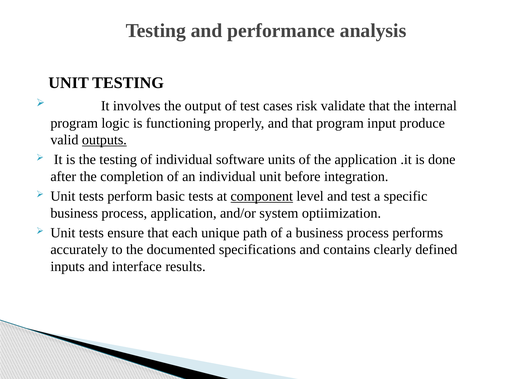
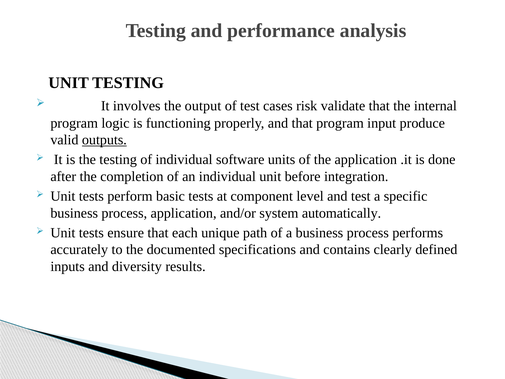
component underline: present -> none
optiimization: optiimization -> automatically
interface: interface -> diversity
